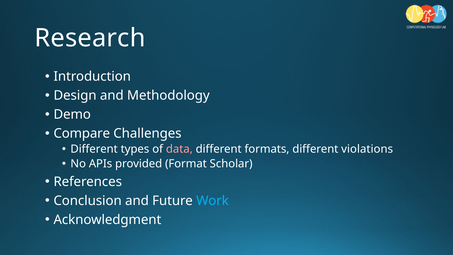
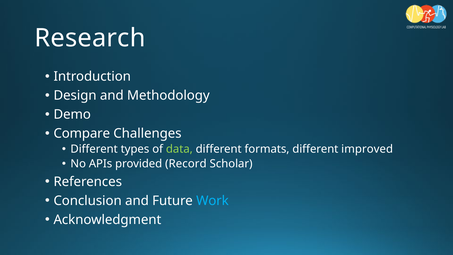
data colour: pink -> light green
violations: violations -> improved
Format: Format -> Record
